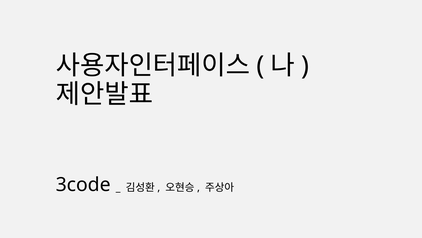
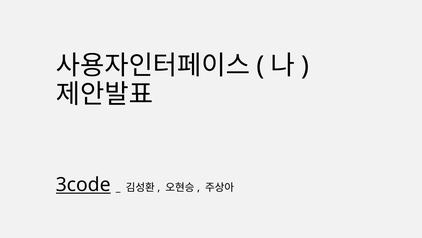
3code underline: none -> present
